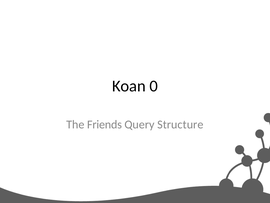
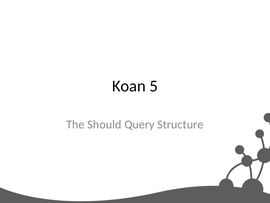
0: 0 -> 5
Friends: Friends -> Should
